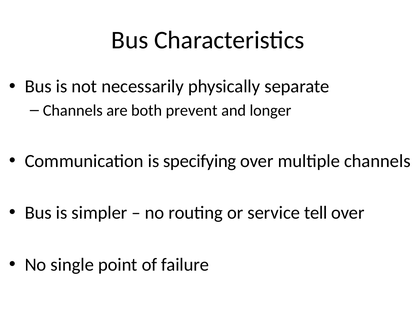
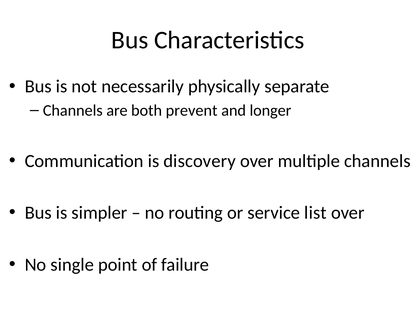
specifying: specifying -> discovery
tell: tell -> list
